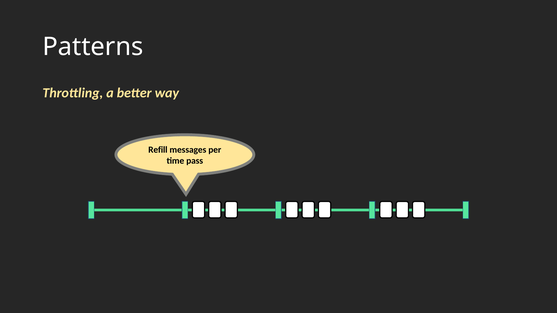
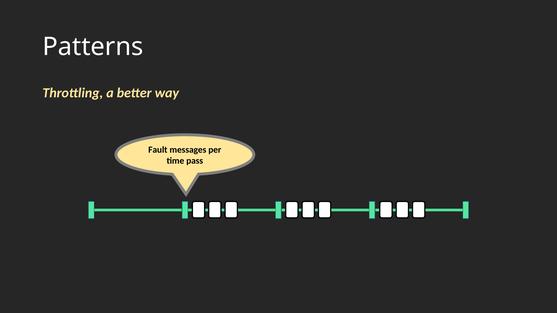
Refill: Refill -> Fault
